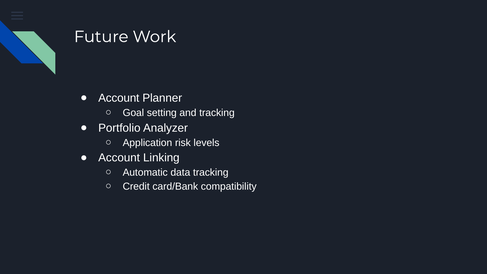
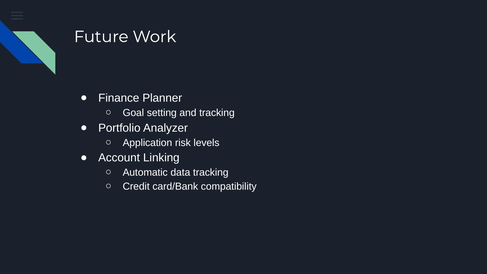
Account at (119, 98): Account -> Finance
